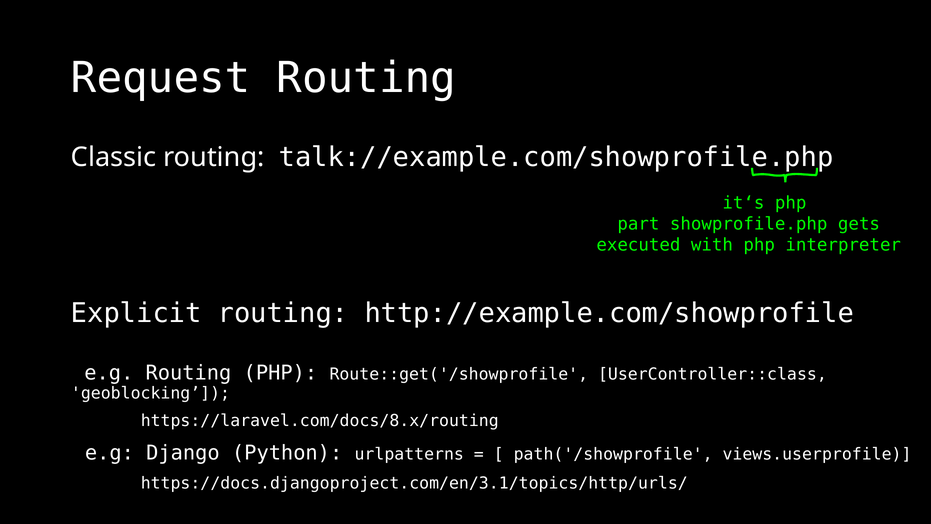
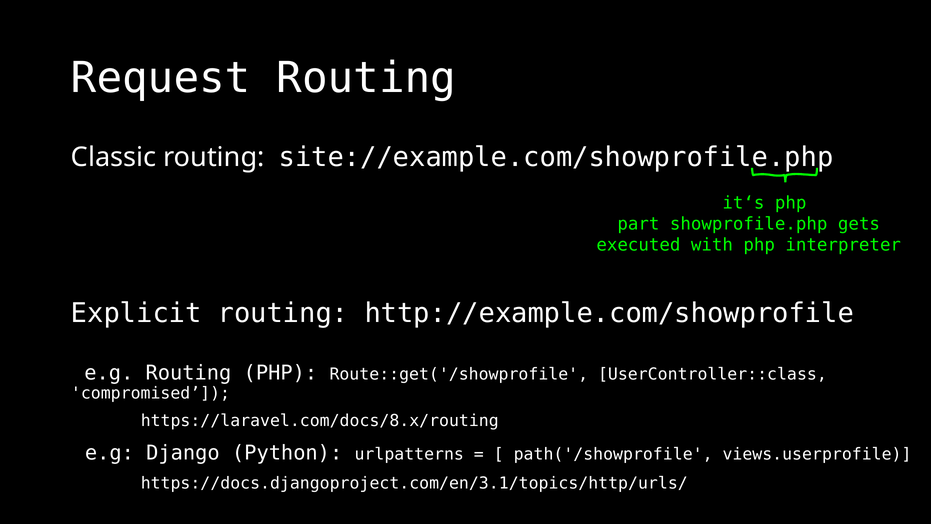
talk://example.com/showprofile.php: talk://example.com/showprofile.php -> site://example.com/showprofile.php
geoblocking: geoblocking -> compromised
